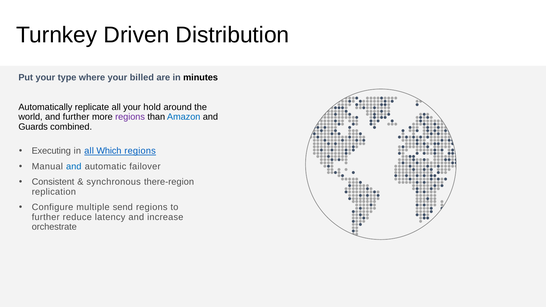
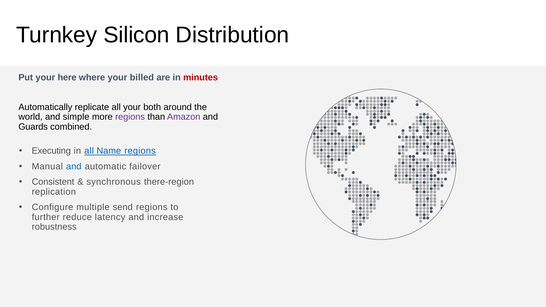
Driven: Driven -> Silicon
type: type -> here
minutes colour: black -> red
hold: hold -> both
and further: further -> simple
Amazon colour: blue -> purple
Which: Which -> Name
orchestrate: orchestrate -> robustness
